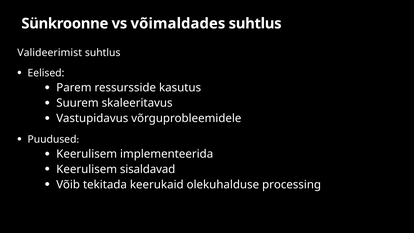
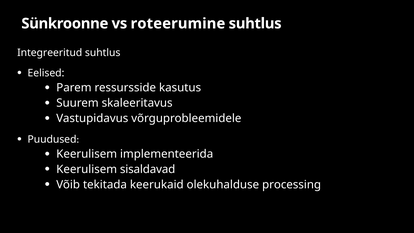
võimaldades: võimaldades -> roteerumine
Valideerimist: Valideerimist -> Integreeritud
